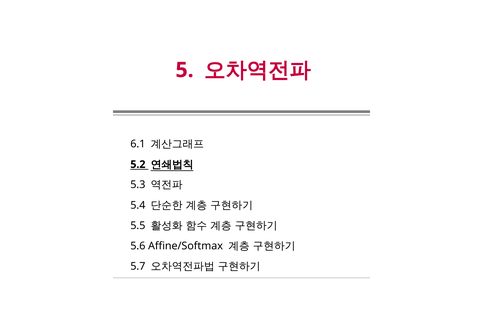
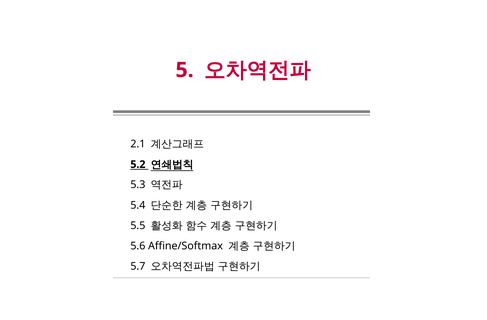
6.1: 6.1 -> 2.1
